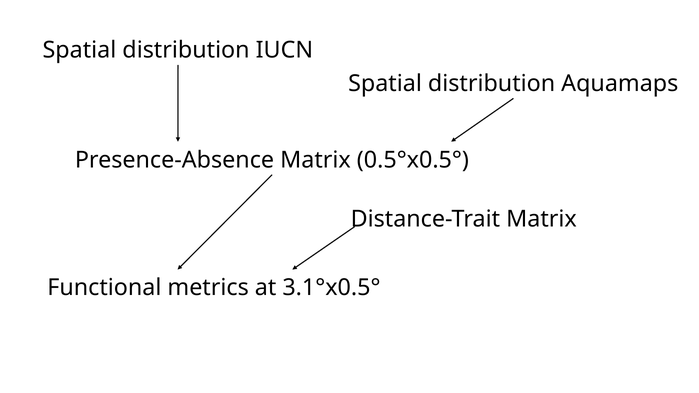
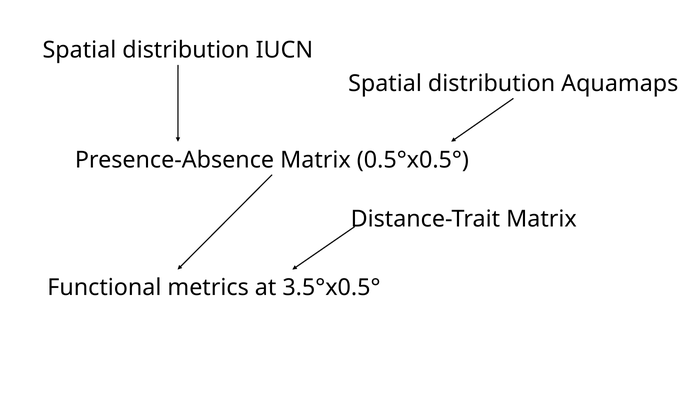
3.1°x0.5°: 3.1°x0.5° -> 3.5°x0.5°
